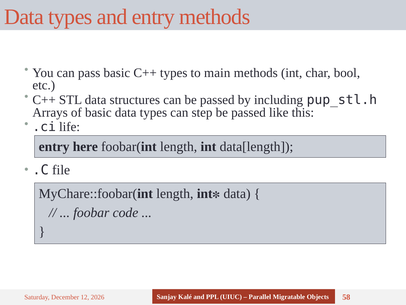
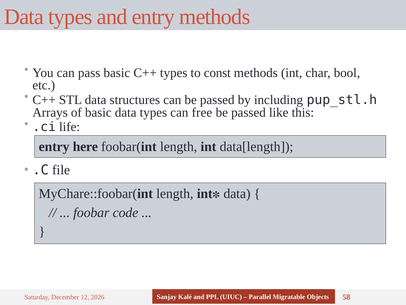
main: main -> const
step: step -> free
